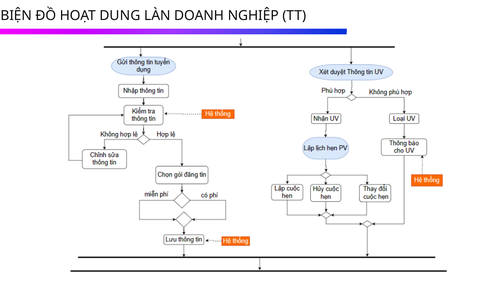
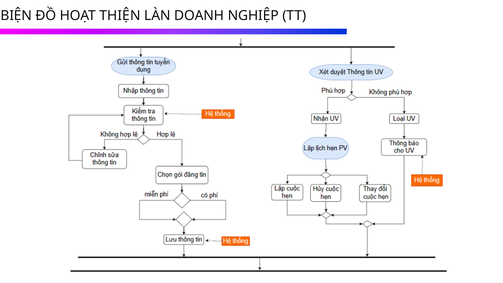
DUNG: DUNG -> THIỆN
